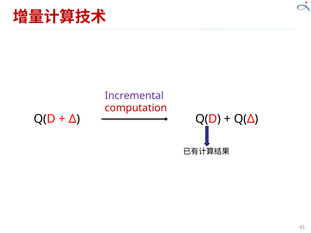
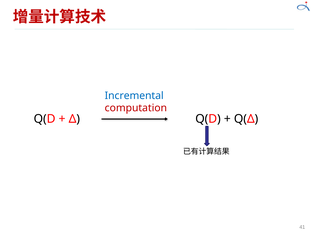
Incremental colour: purple -> blue
